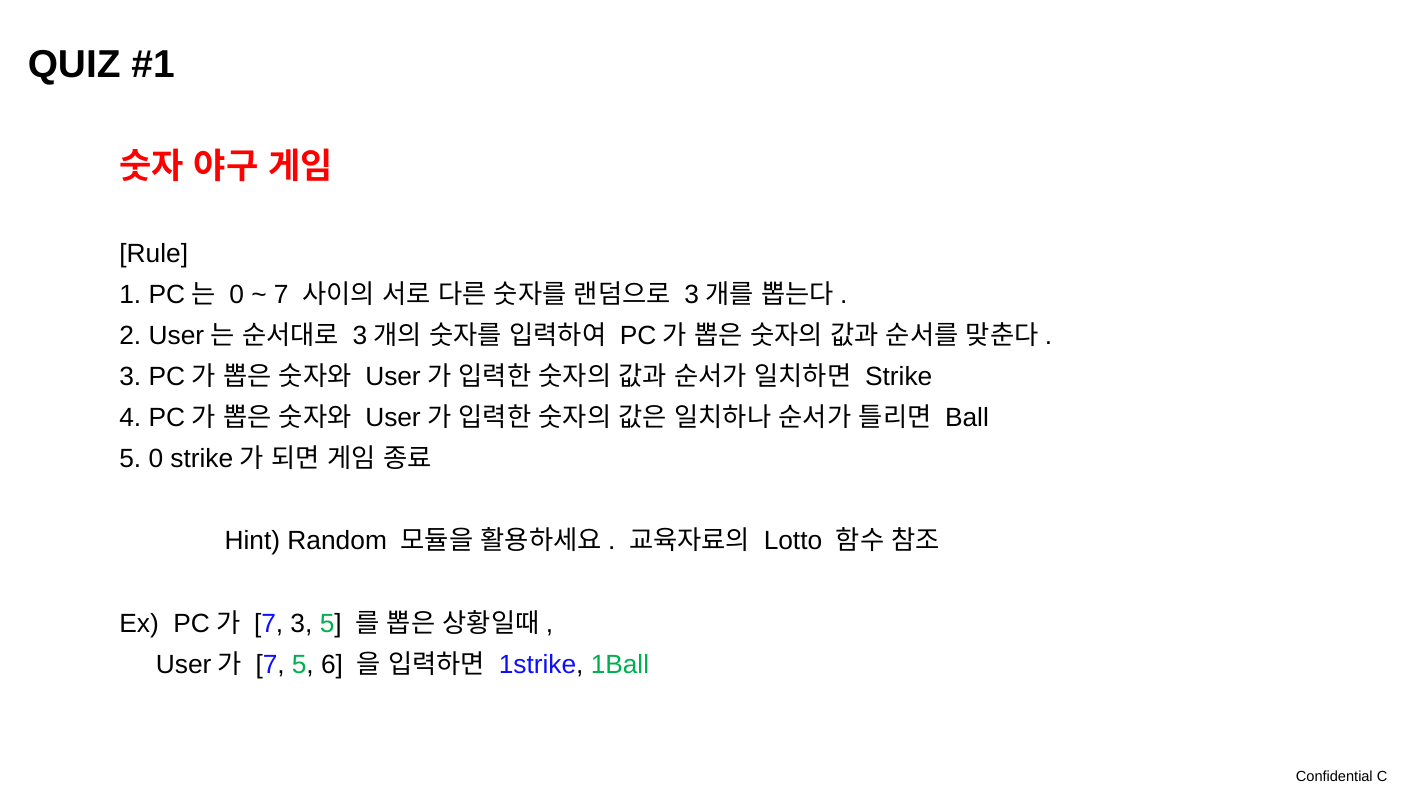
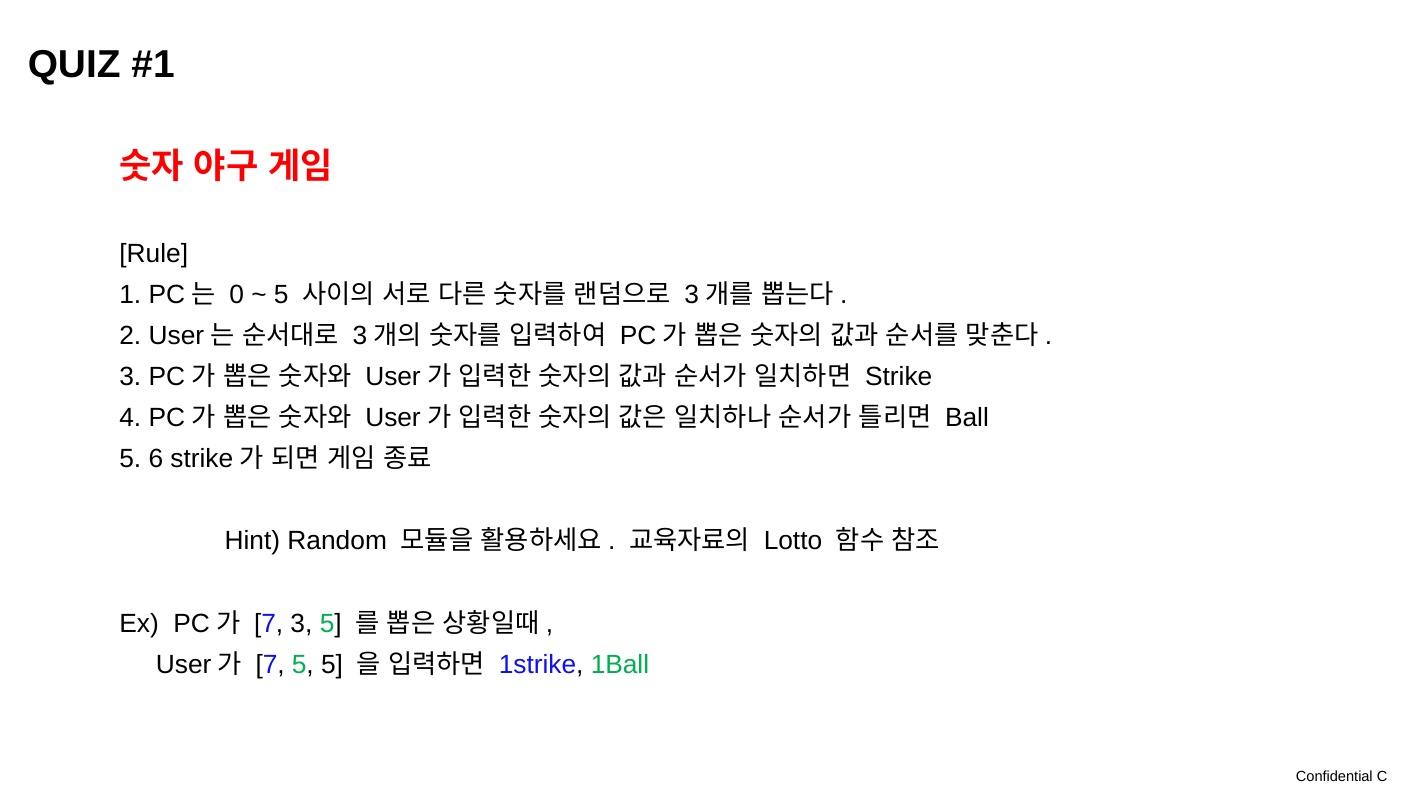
7 at (281, 295): 7 -> 5
5 0: 0 -> 6
5 6: 6 -> 5
